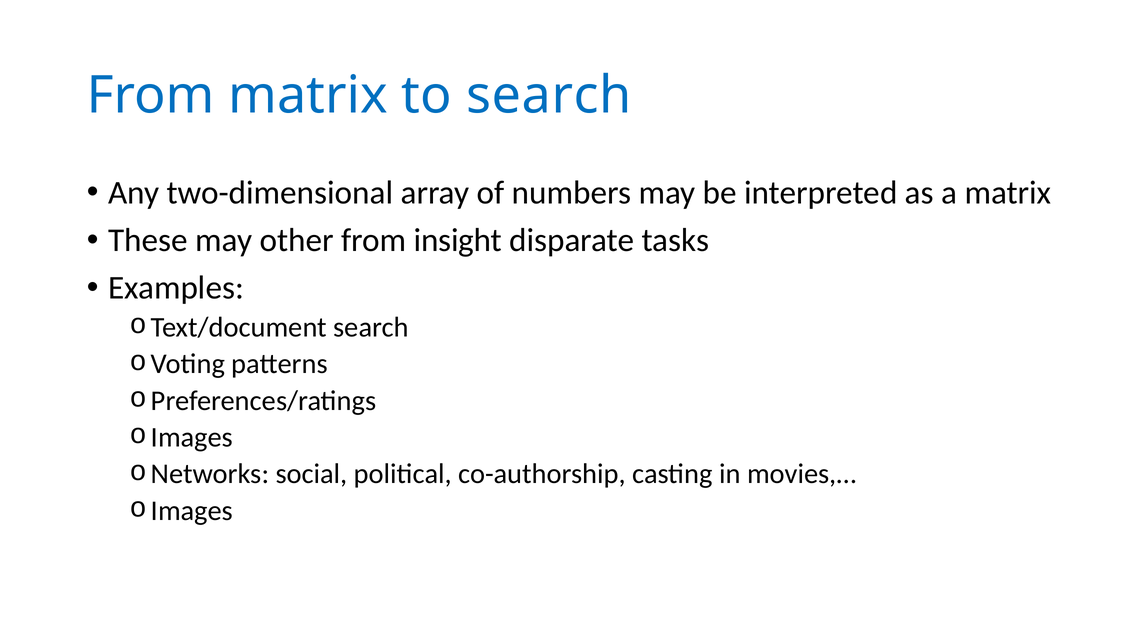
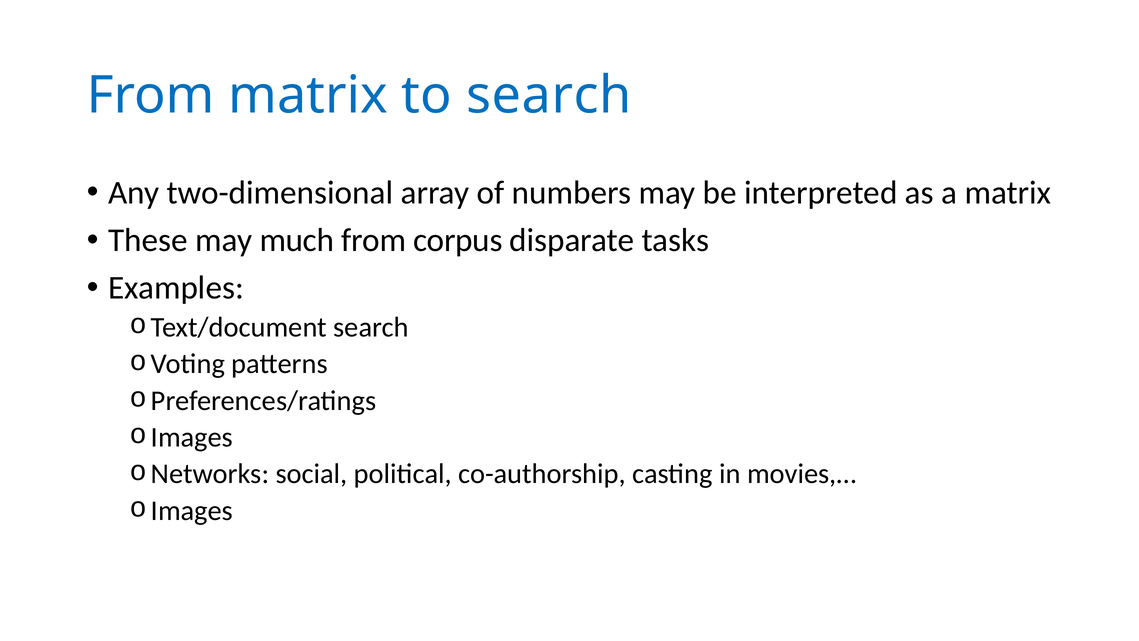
other: other -> much
insight: insight -> corpus
